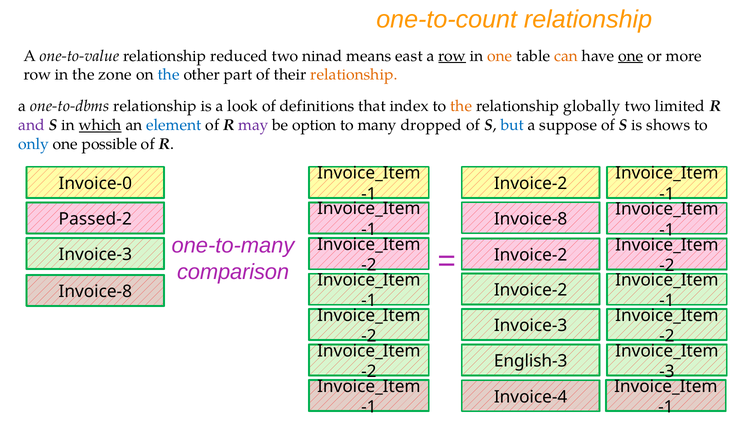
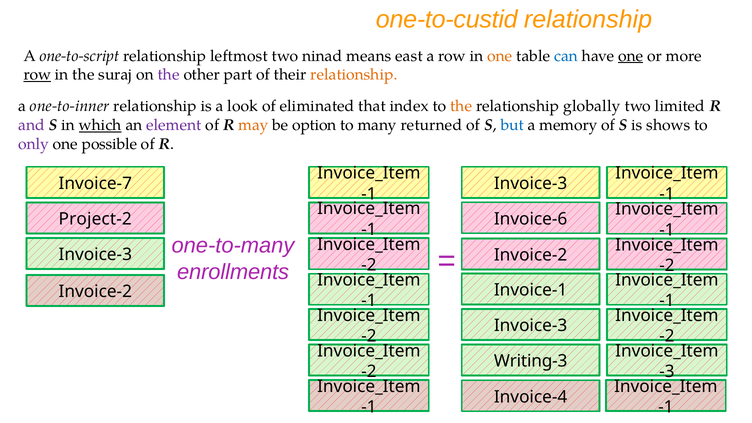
one-to-count: one-to-count -> one-to-custid
one-to-value: one-to-value -> one-to-script
reduced: reduced -> leftmost
row at (452, 56) underline: present -> none
can colour: orange -> blue
row at (37, 75) underline: none -> present
zone: zone -> suraj
the at (169, 75) colour: blue -> purple
one-to-dbms: one-to-dbms -> one-to-inner
definitions: definitions -> eliminated
element colour: blue -> purple
may colour: purple -> orange
dropped: dropped -> returned
suppose: suppose -> memory
only colour: blue -> purple
Invoice-0: Invoice-0 -> Invoice-7
Invoice-2 at (531, 184): Invoice-2 -> Invoice-3
Invoice-8 at (531, 219): Invoice-8 -> Invoice-6
Passed-2: Passed-2 -> Project-2
comparison: comparison -> enrollments
Invoice-2 at (531, 290): Invoice-2 -> Invoice-1
Invoice-8 at (95, 292): Invoice-8 -> Invoice-2
English-3: English-3 -> Writing-3
